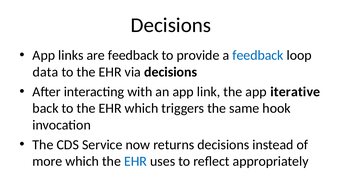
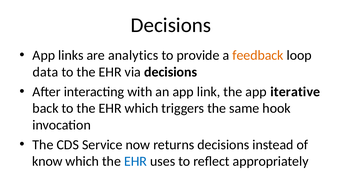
are feedback: feedback -> analytics
feedback at (258, 55) colour: blue -> orange
more: more -> know
